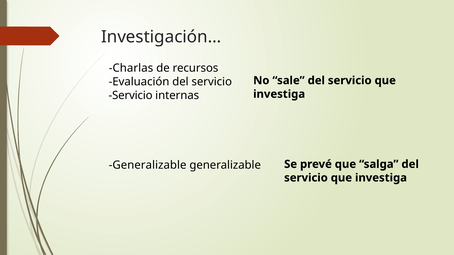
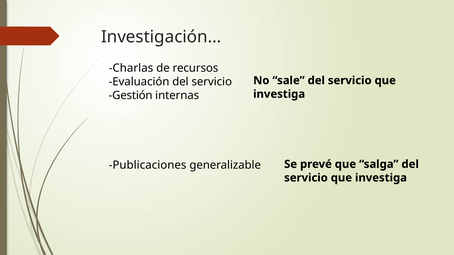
Servicio at (131, 95): Servicio -> Gestión
Generalizable at (148, 165): Generalizable -> Publicaciones
